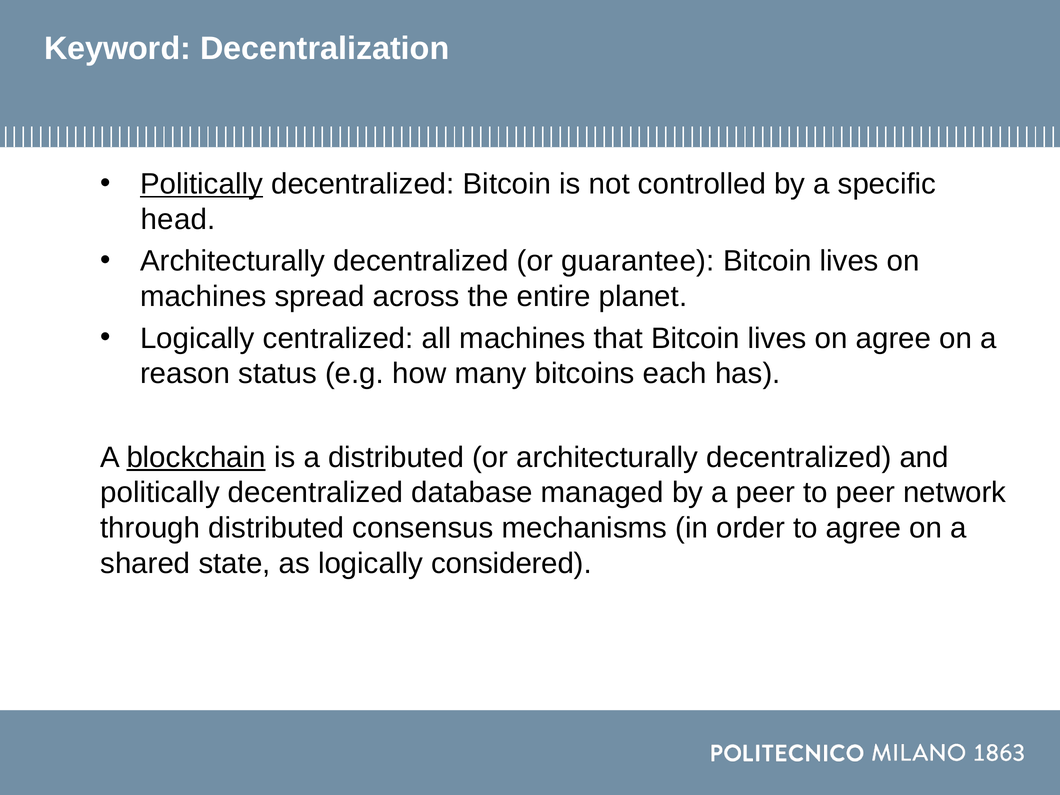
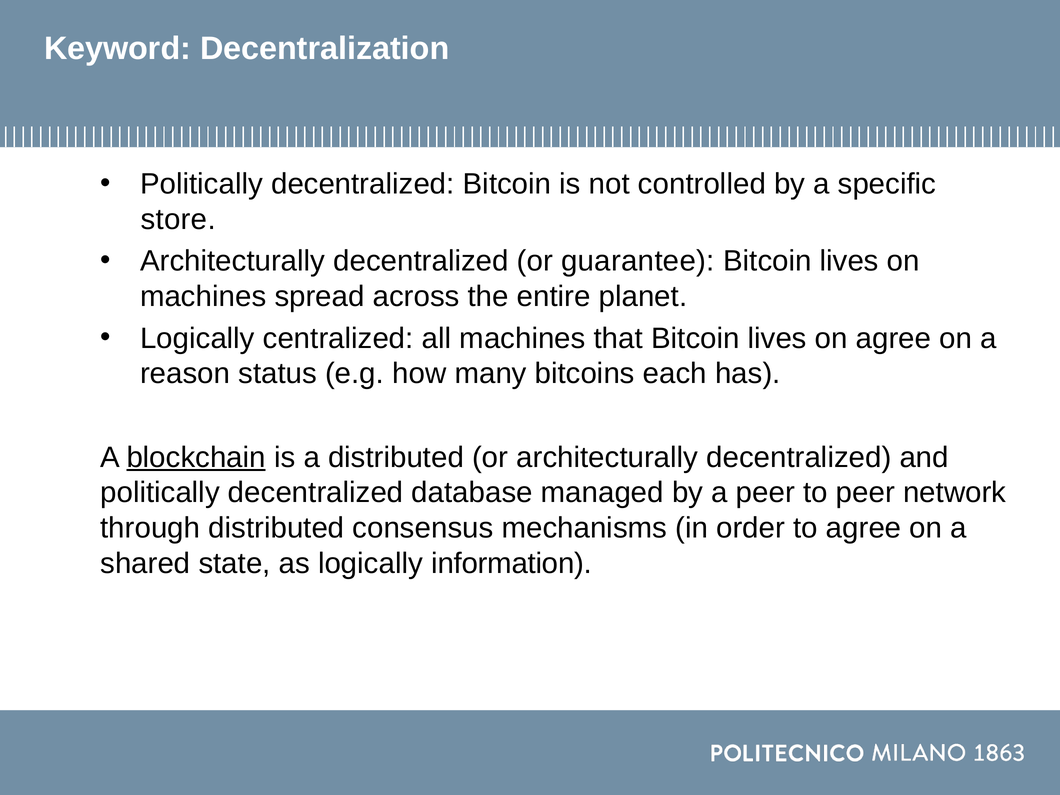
Politically at (202, 184) underline: present -> none
head: head -> store
considered: considered -> information
